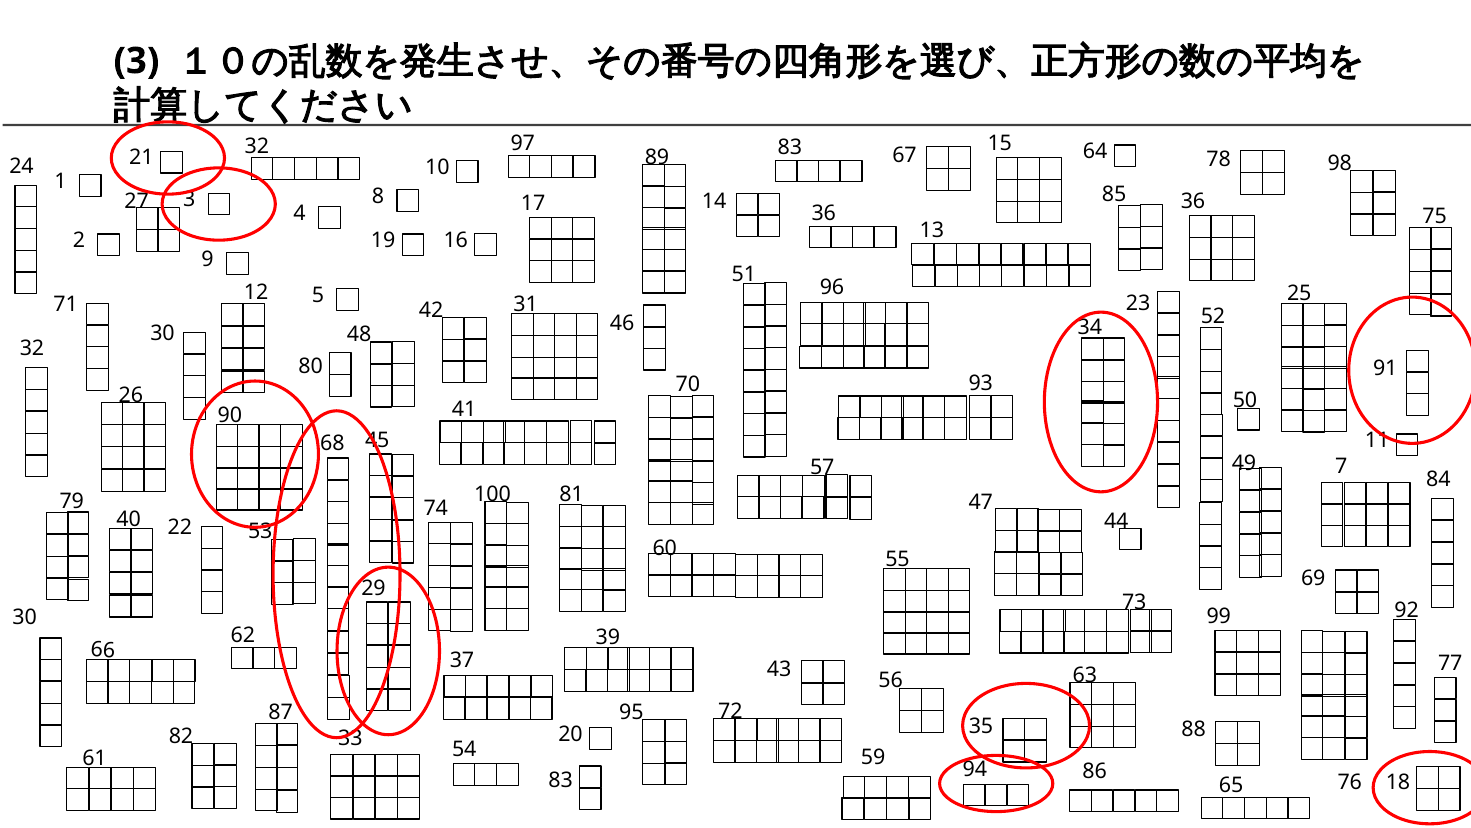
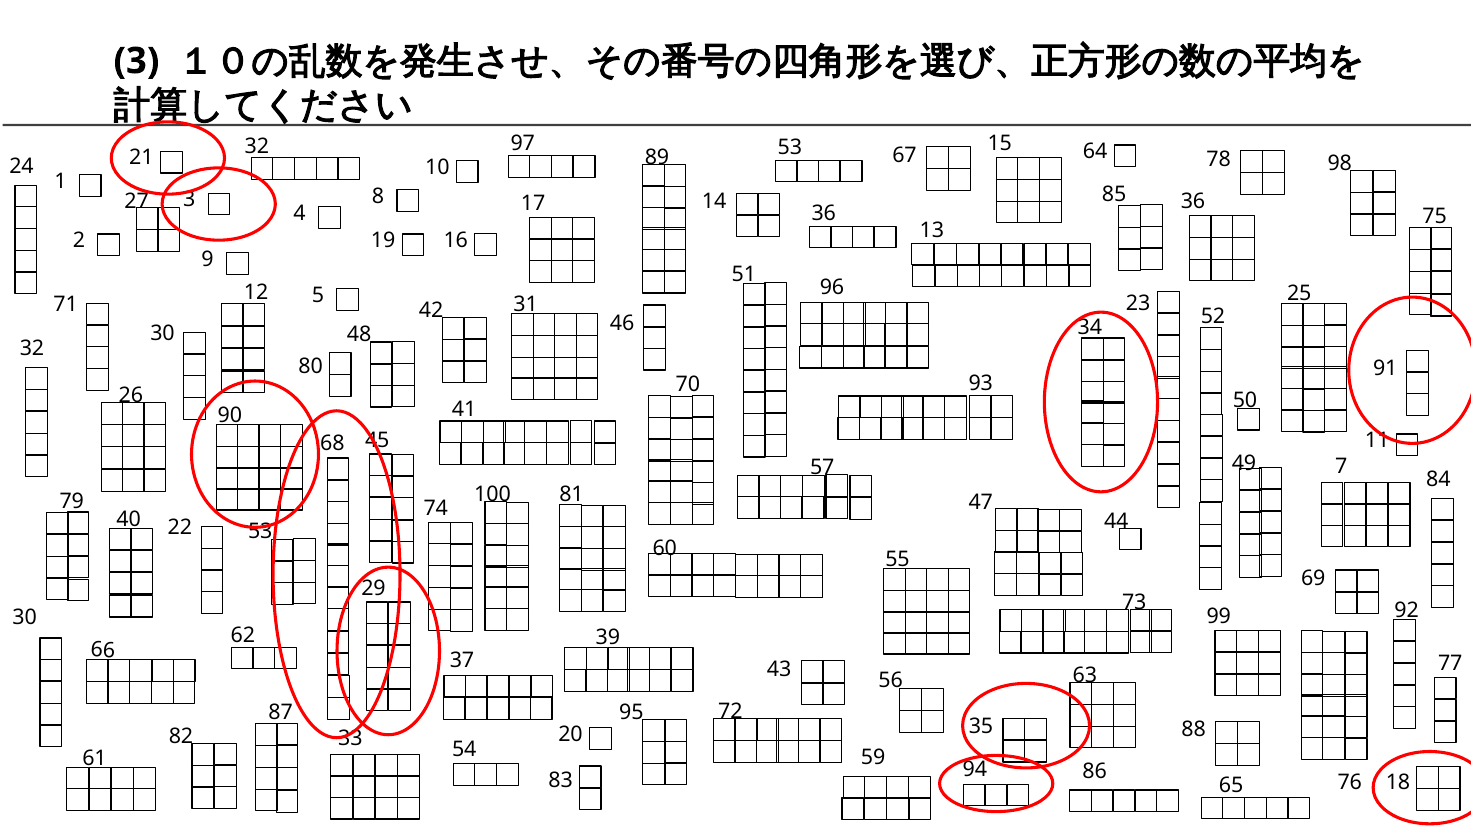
97 83: 83 -> 53
